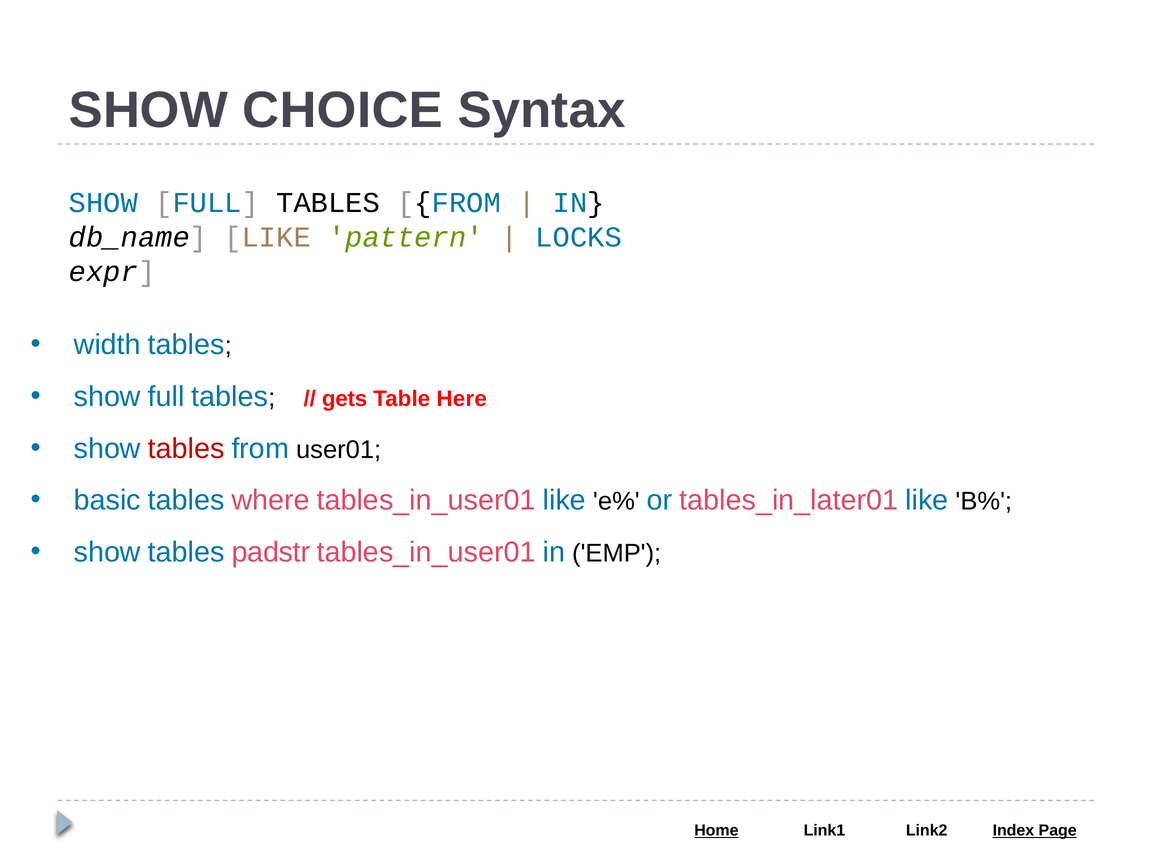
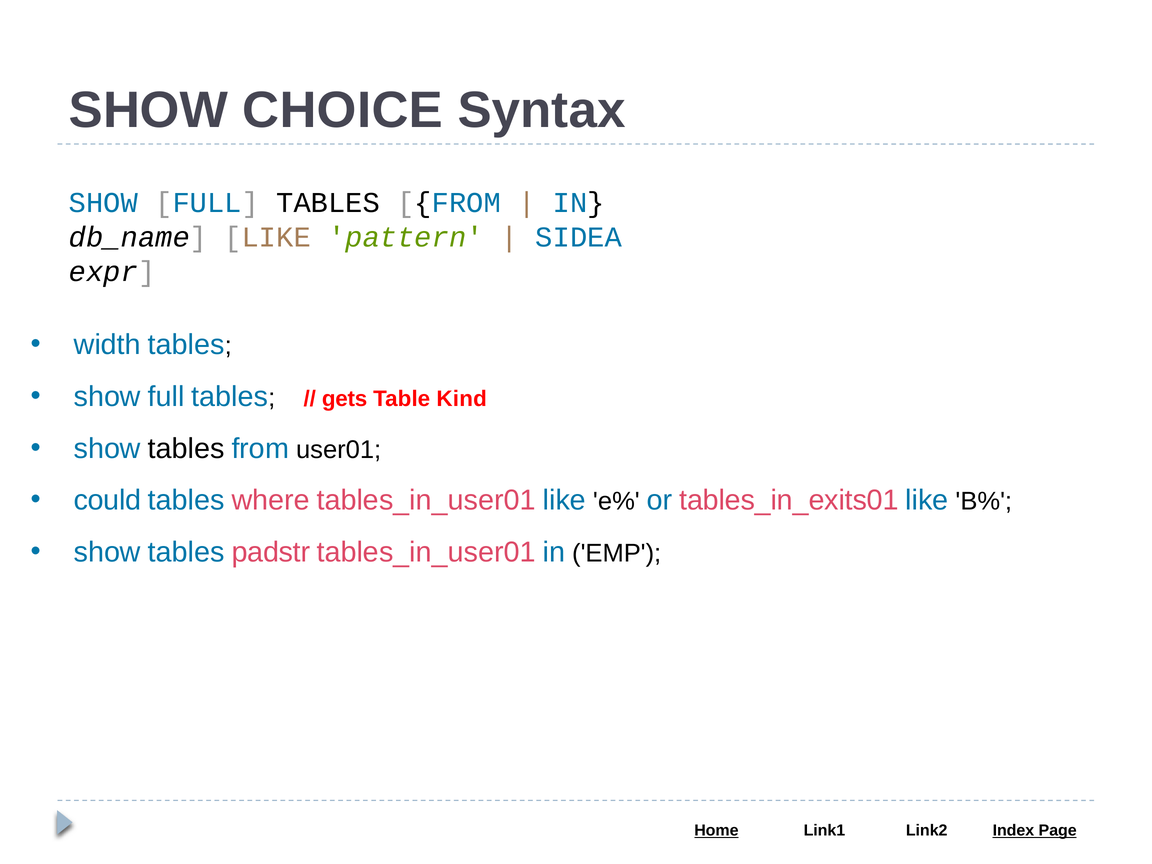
LOCKS: LOCKS -> SIDEA
Here: Here -> Kind
tables at (186, 449) colour: red -> black
basic: basic -> could
tables_in_later01: tables_in_later01 -> tables_in_exits01
